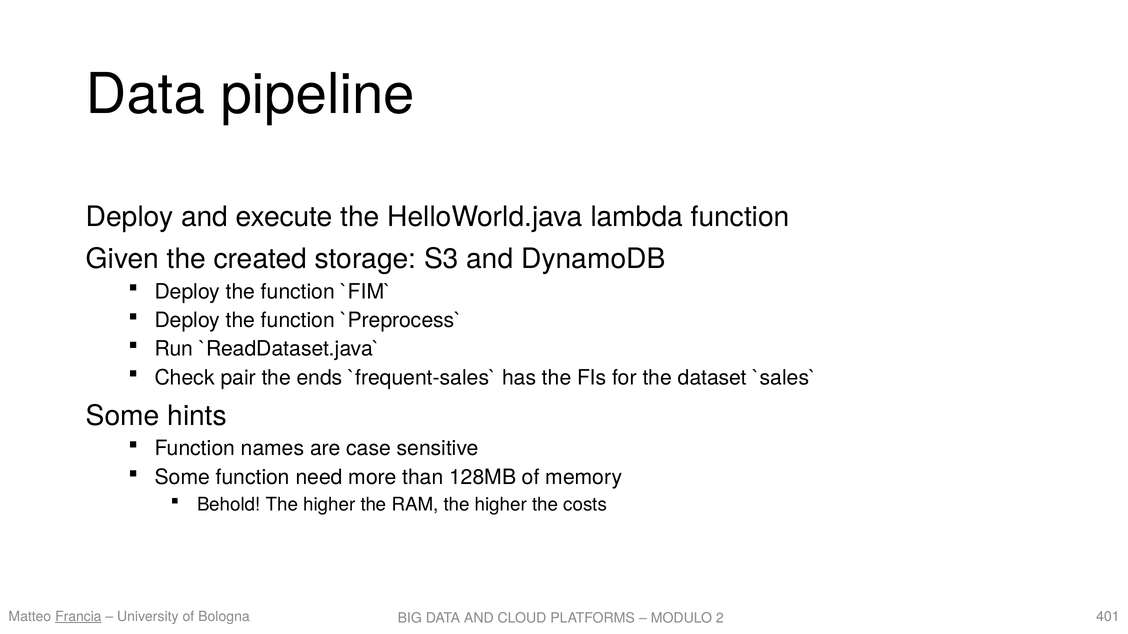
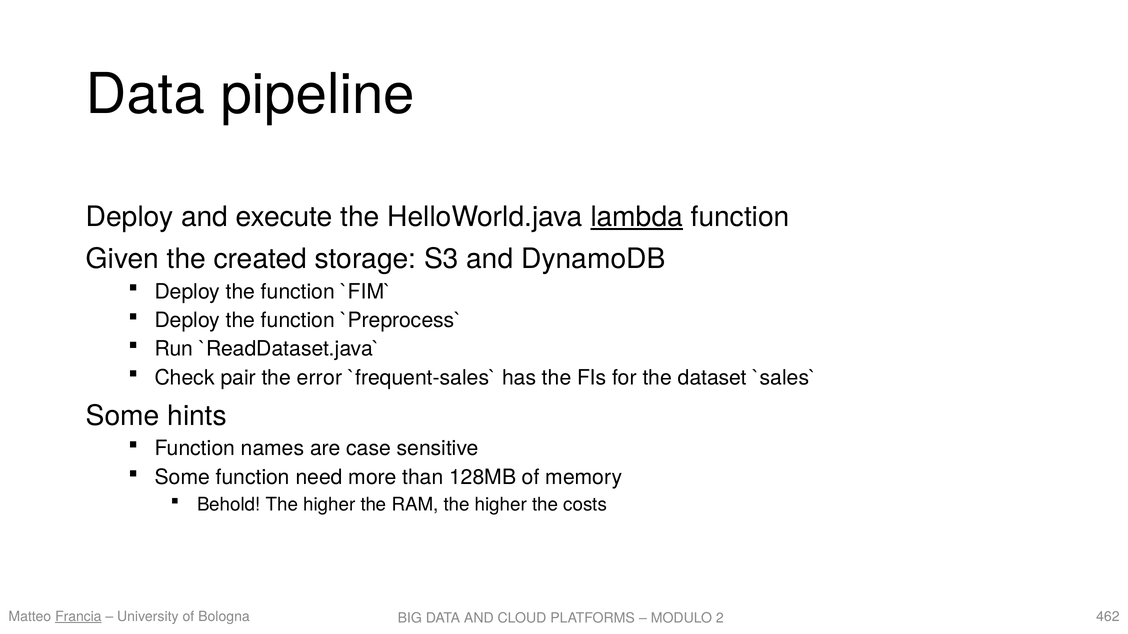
lambda underline: none -> present
ends: ends -> error
401: 401 -> 462
